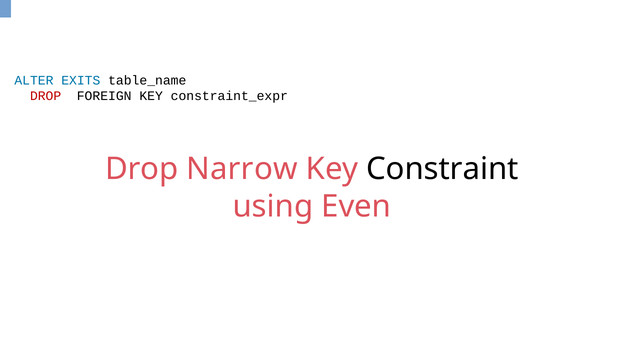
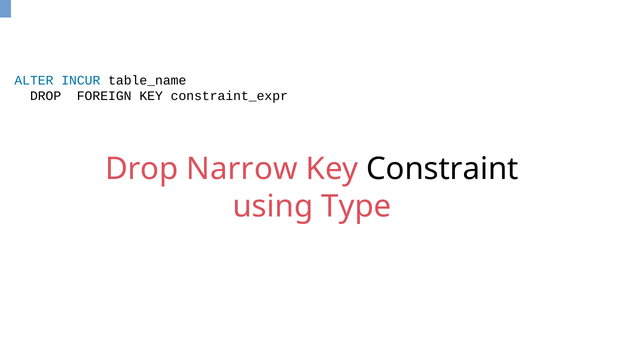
EXITS: EXITS -> INCUR
DROP at (46, 96) colour: red -> black
Even: Even -> Type
